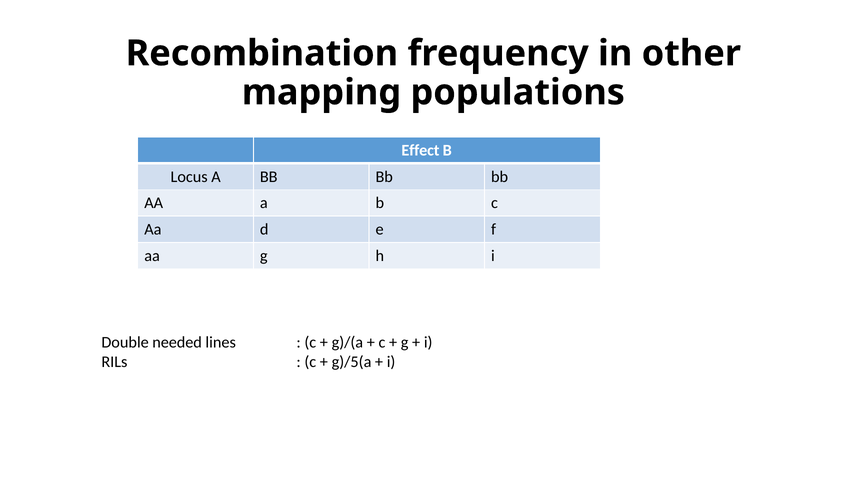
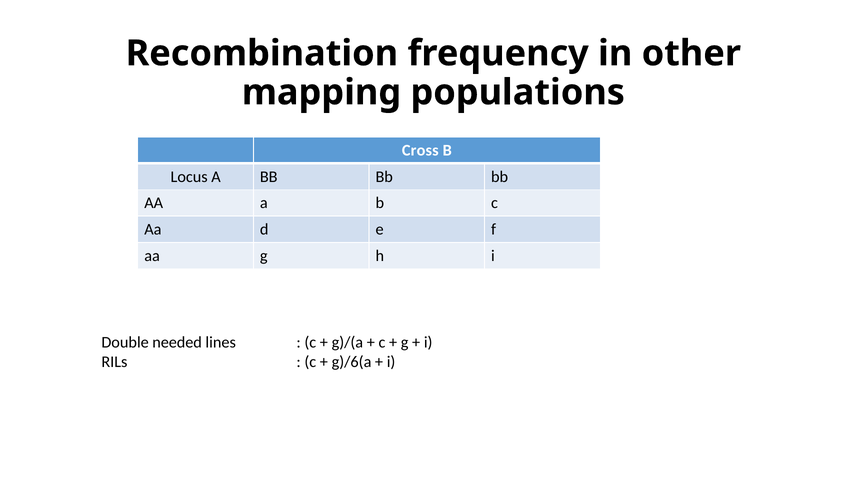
Effect: Effect -> Cross
g)/5(a: g)/5(a -> g)/6(a
